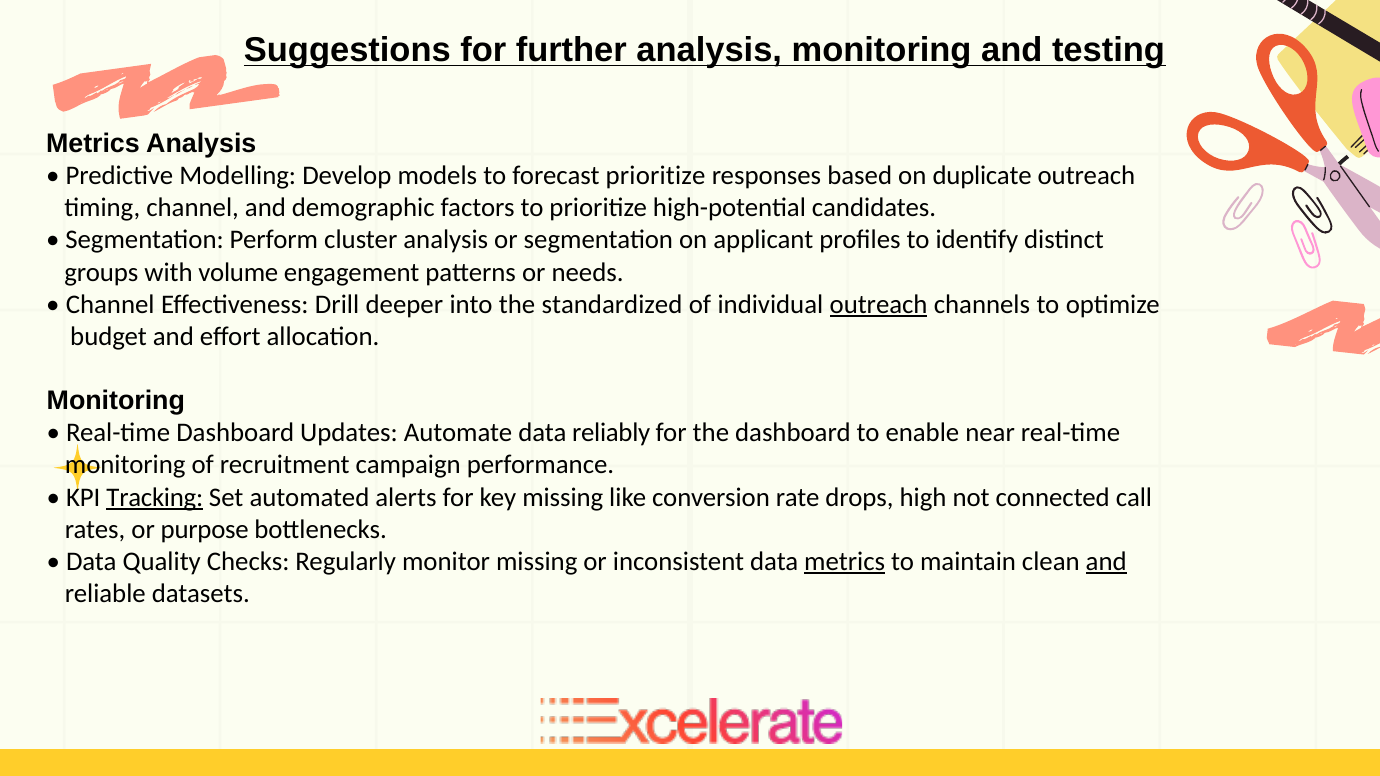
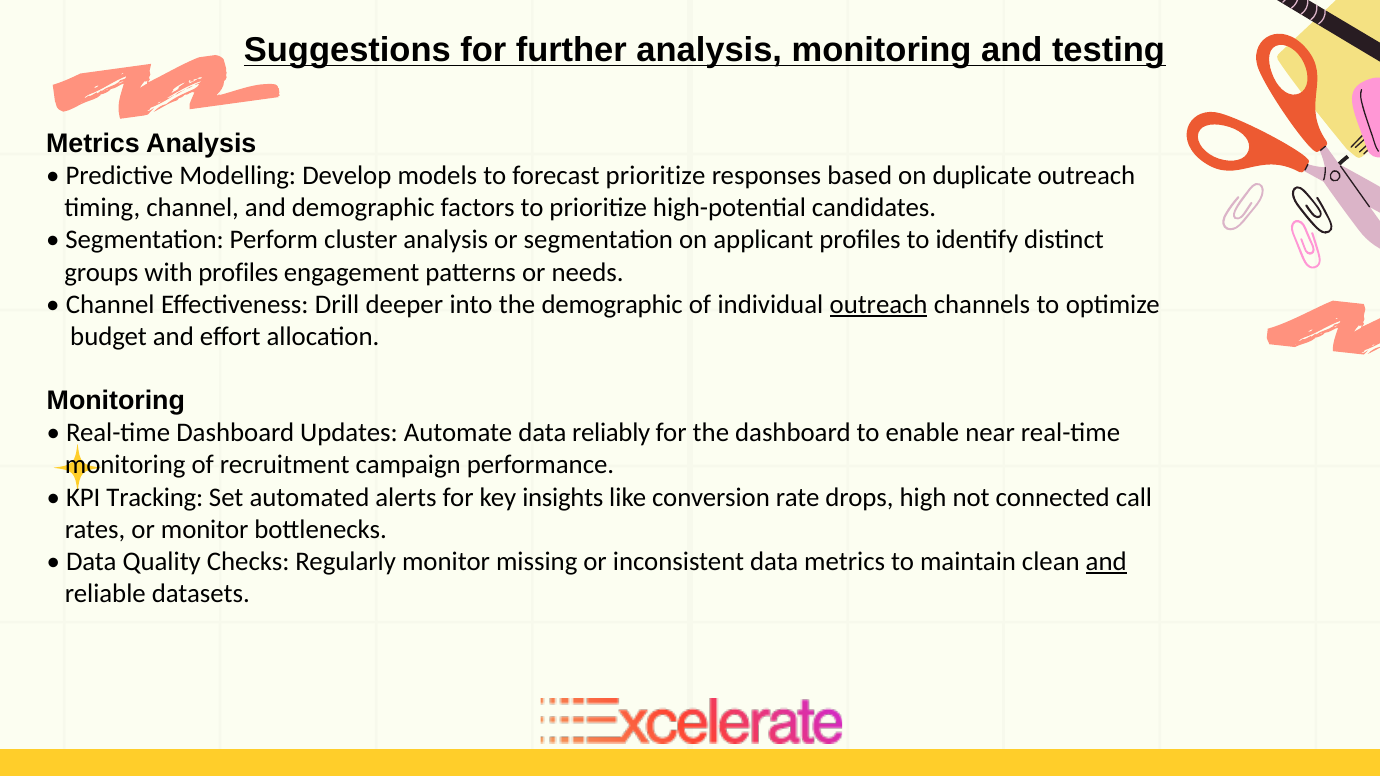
with volume: volume -> profiles
the standardized: standardized -> demographic
Tracking underline: present -> none
key missing: missing -> insights
or purpose: purpose -> monitor
metrics at (845, 562) underline: present -> none
